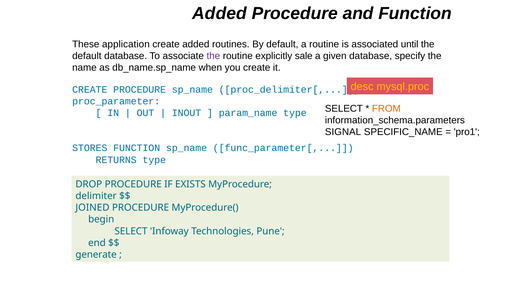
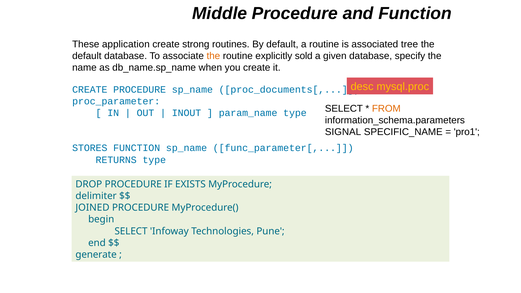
Added at (220, 14): Added -> Middle
create added: added -> strong
until: until -> tree
the at (213, 56) colour: purple -> orange
sale: sale -> sold
proc_delimiter[: proc_delimiter[ -> proc_documents[
